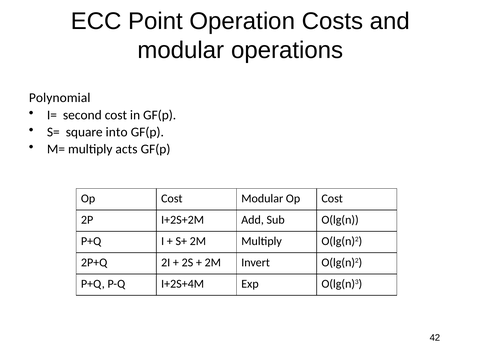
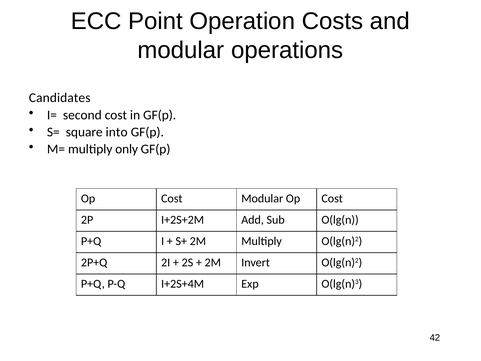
Polynomial: Polynomial -> Candidates
acts: acts -> only
